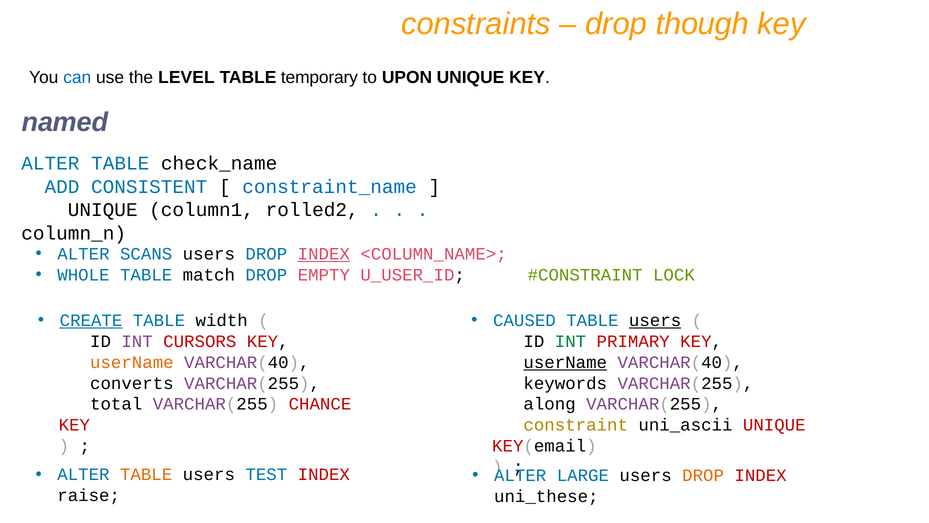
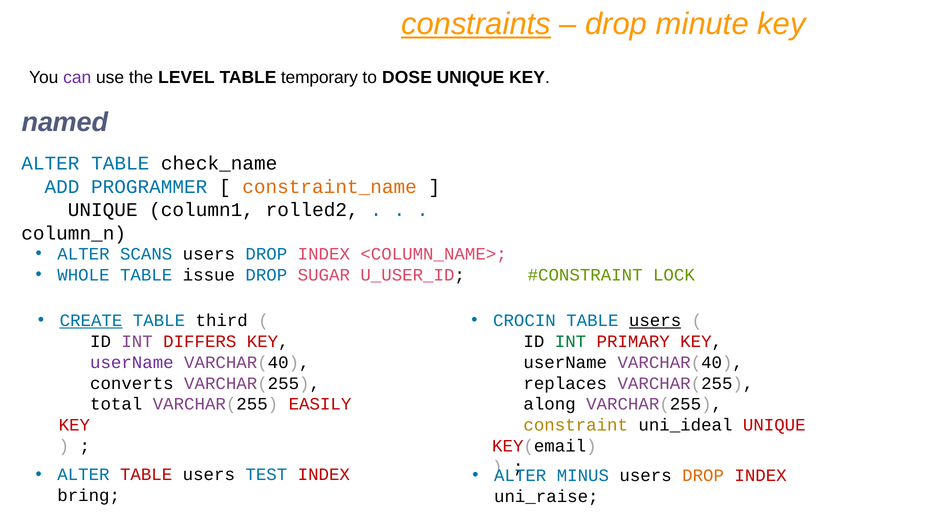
constraints underline: none -> present
though: though -> minute
can colour: blue -> purple
UPON: UPON -> DOSE
CONSISTENT: CONSISTENT -> PROGRAMMER
constraint_name colour: blue -> orange
INDEX at (324, 254) underline: present -> none
match: match -> issue
EMPTY: EMPTY -> SUGAR
width: width -> third
CAUSED: CAUSED -> CROCIN
CURSORS: CURSORS -> DIFFERS
userName at (132, 362) colour: orange -> purple
userName at (565, 362) underline: present -> none
keywords: keywords -> replaces
CHANCE: CHANCE -> EASILY
uni_ascii: uni_ascii -> uni_ideal
TABLE at (146, 474) colour: orange -> red
LARGE: LARGE -> MINUS
raise: raise -> bring
uni_these: uni_these -> uni_raise
